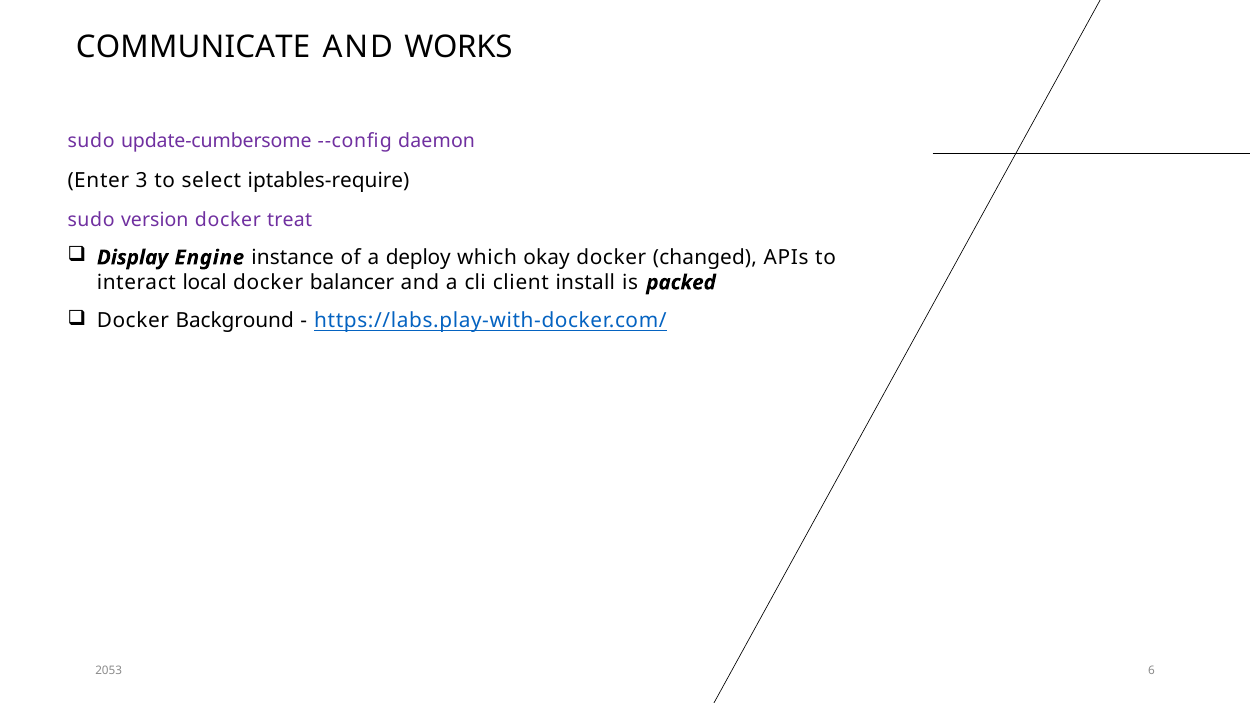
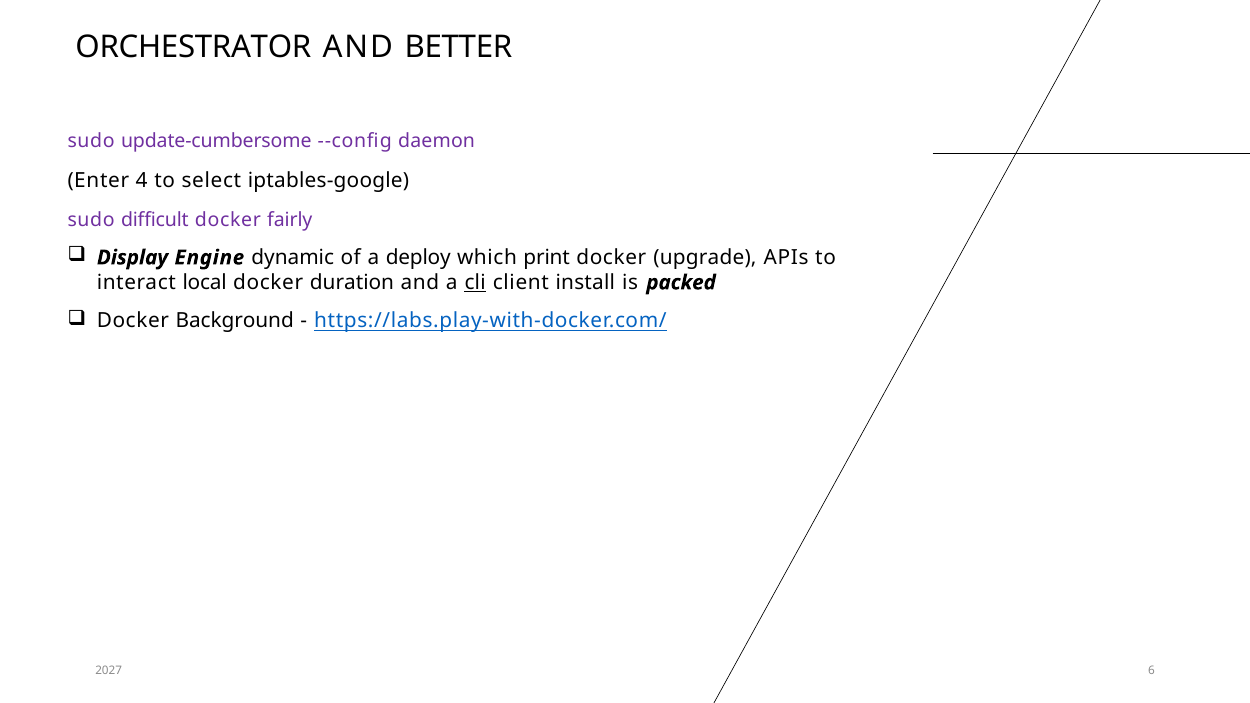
COMMUNICATE: COMMUNICATE -> ORCHESTRATOR
WORKS: WORKS -> BETTER
3: 3 -> 4
iptables-require: iptables-require -> iptables-google
version: version -> difficult
treat: treat -> fairly
instance: instance -> dynamic
okay: okay -> print
changed: changed -> upgrade
balancer: balancer -> duration
cli underline: none -> present
2053: 2053 -> 2027
